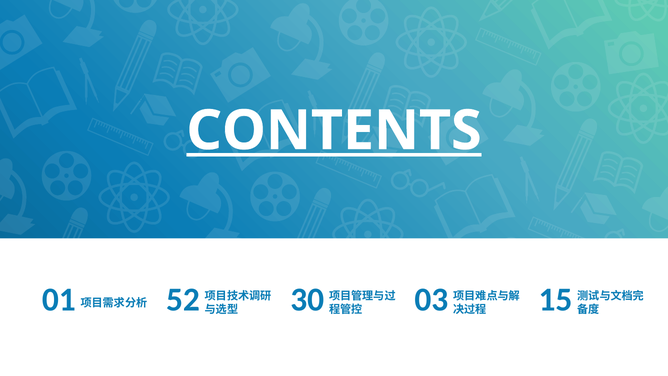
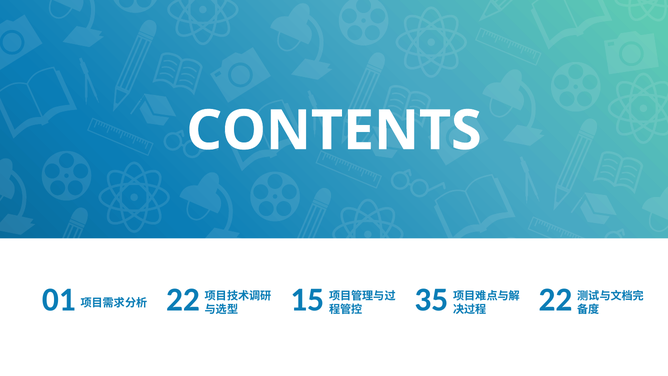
CONTENTS underline: present -> none
52 at (183, 299): 52 -> 22
30: 30 -> 15
03: 03 -> 35
15 at (555, 299): 15 -> 22
